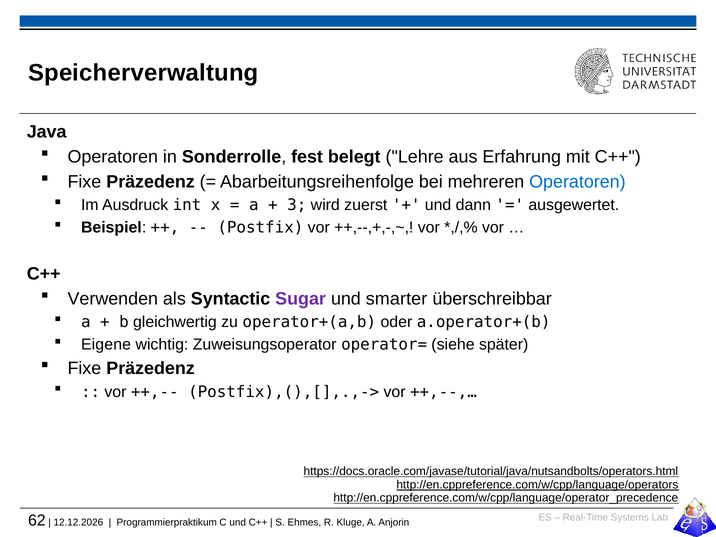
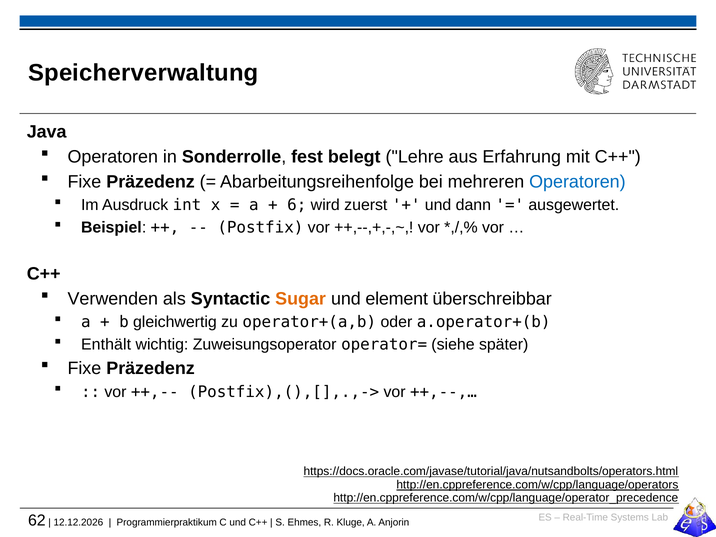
3: 3 -> 6
Sugar colour: purple -> orange
smarter: smarter -> element
Eigene: Eigene -> Enthält
